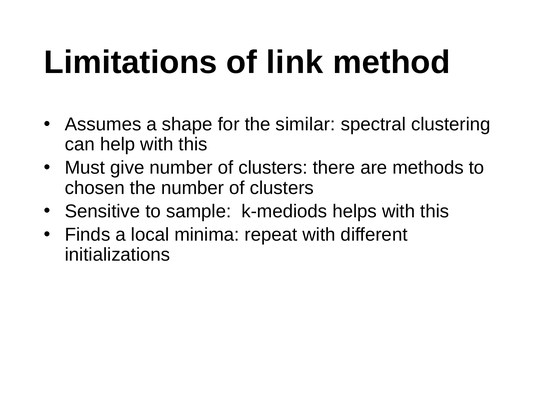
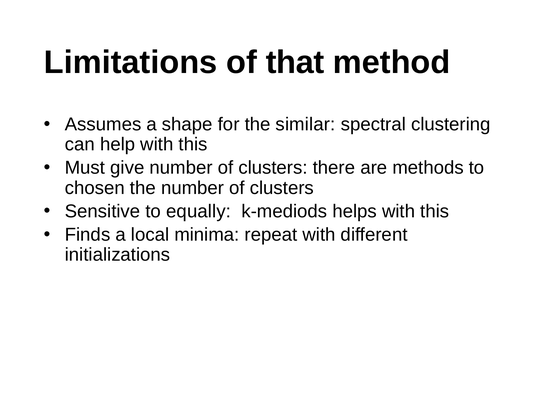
link: link -> that
sample: sample -> equally
